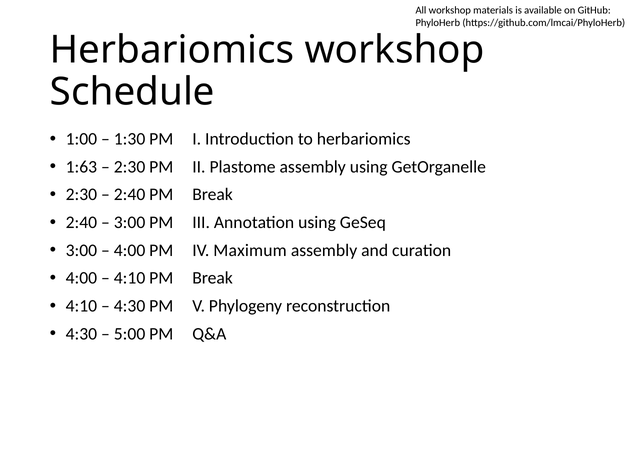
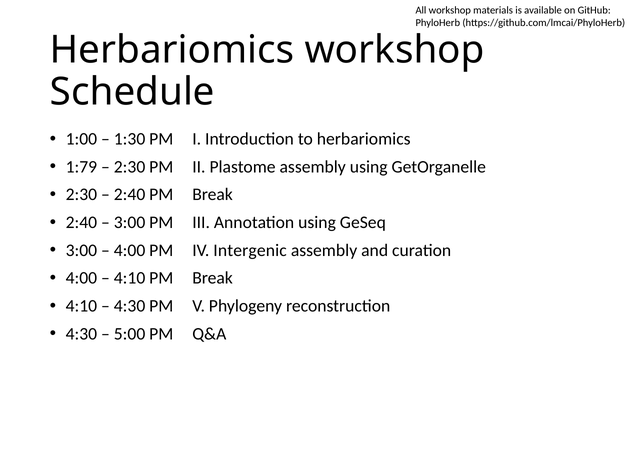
1:63: 1:63 -> 1:79
Maximum: Maximum -> Intergenic
